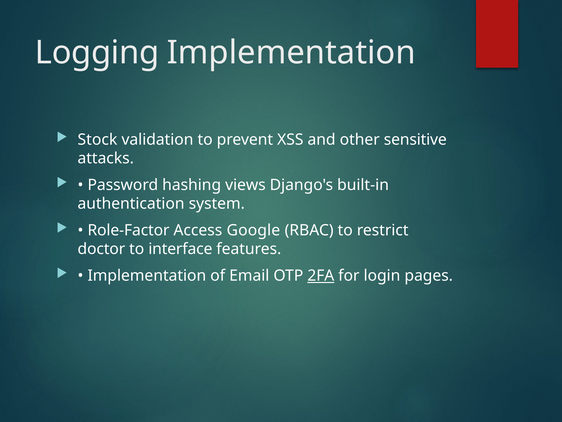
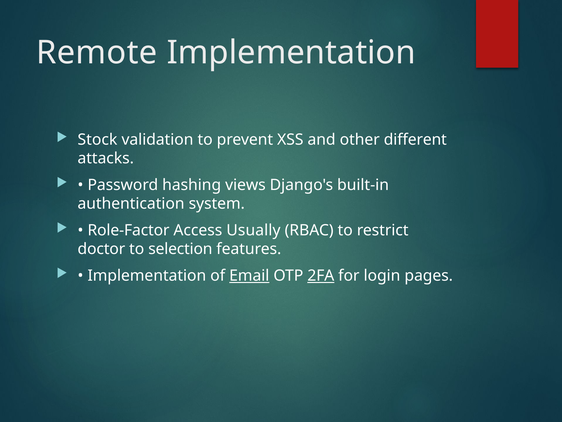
Logging: Logging -> Remote
sensitive: sensitive -> different
Google: Google -> Usually
interface: interface -> selection
Email underline: none -> present
